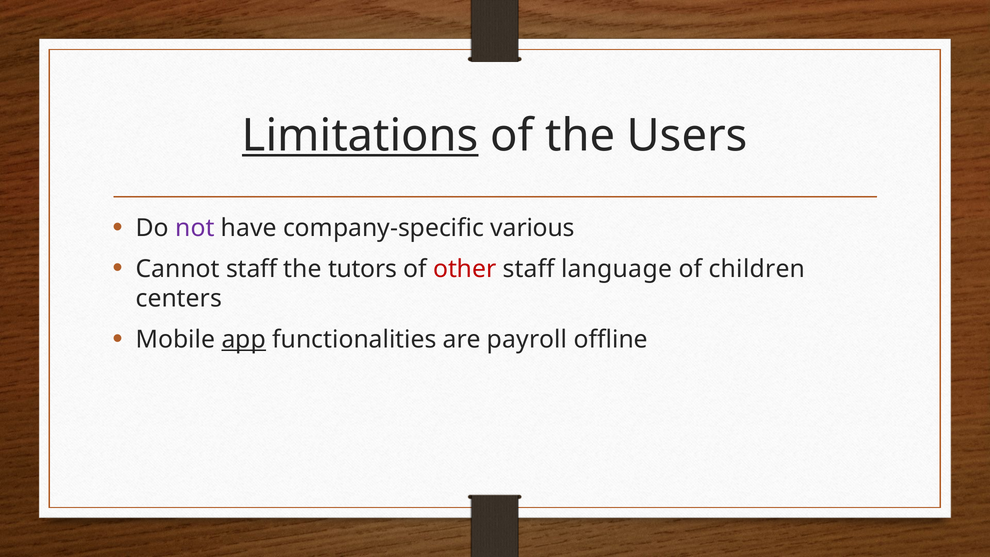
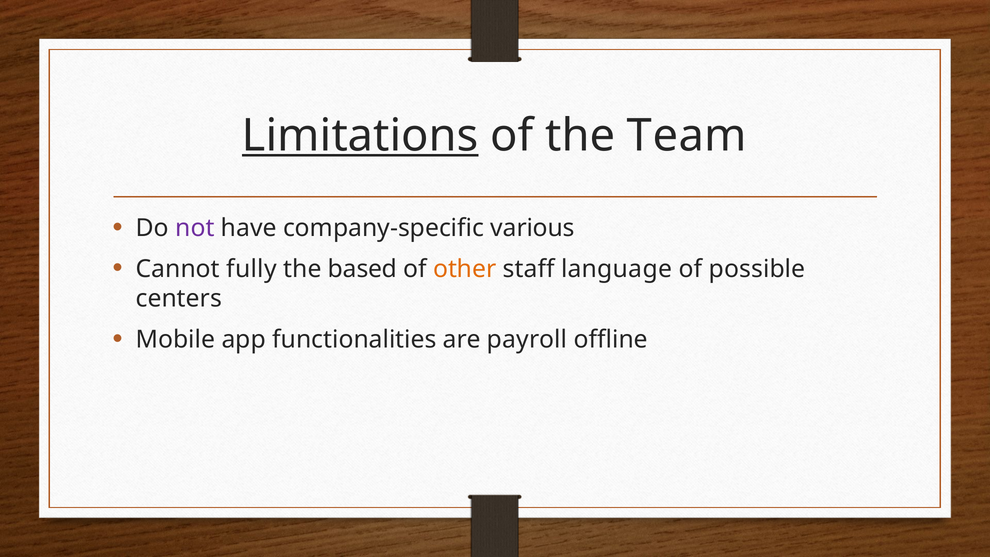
Users: Users -> Team
Cannot staff: staff -> fully
tutors: tutors -> based
other colour: red -> orange
children: children -> possible
app underline: present -> none
